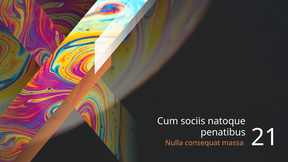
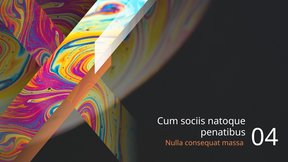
21: 21 -> 04
